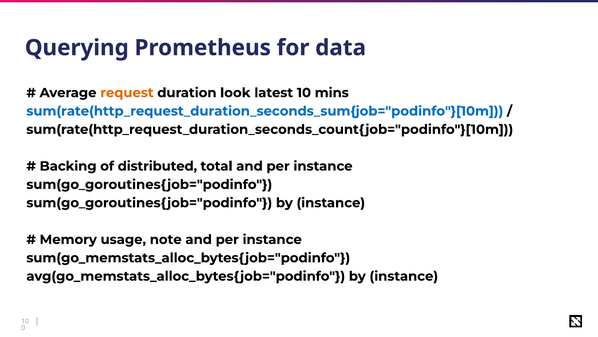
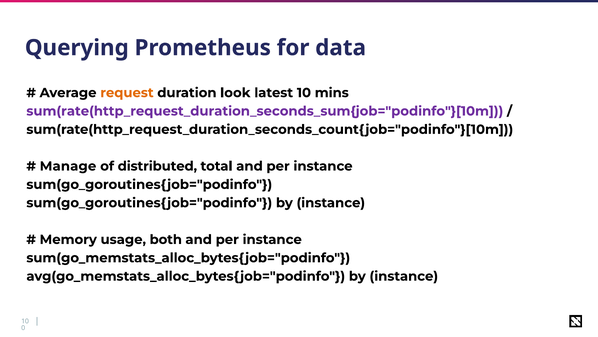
sum(rate(http_request_duration_seconds_sum{job="podinfo"}[10m colour: blue -> purple
Backing: Backing -> Manage
note: note -> both
